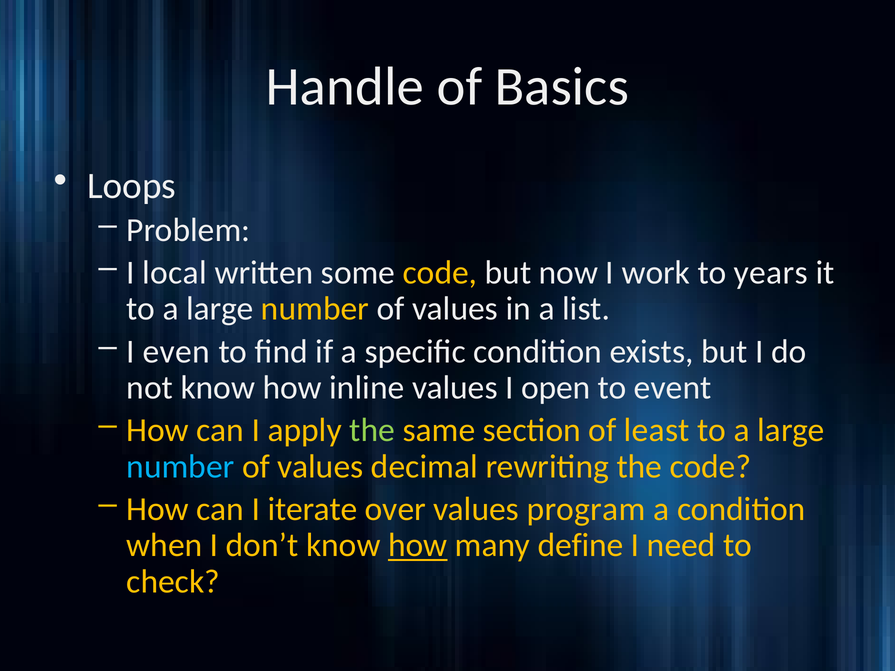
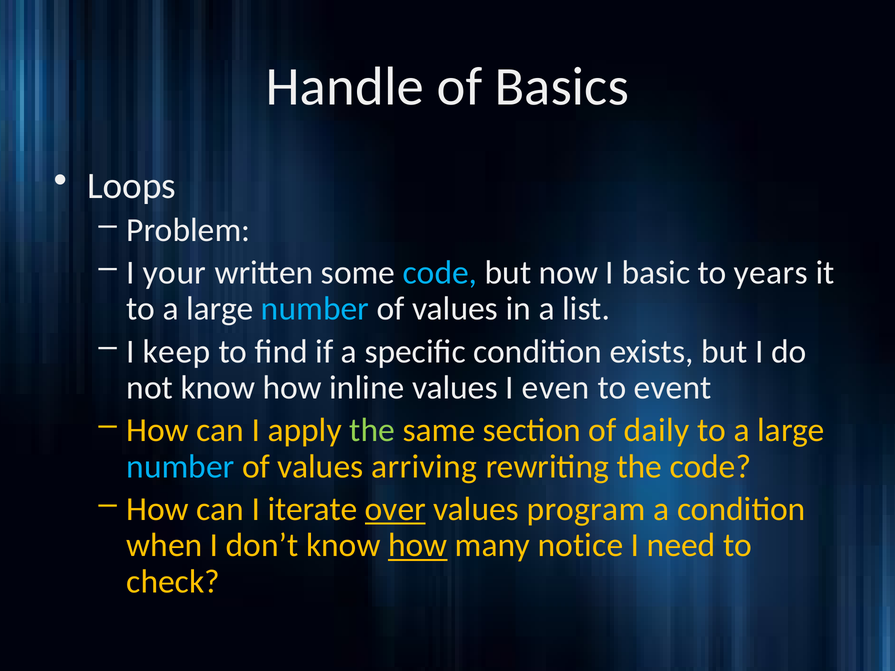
local: local -> your
code at (440, 273) colour: yellow -> light blue
work: work -> basic
number at (315, 309) colour: yellow -> light blue
even: even -> keep
open: open -> even
least: least -> daily
decimal: decimal -> arriving
over underline: none -> present
define: define -> notice
